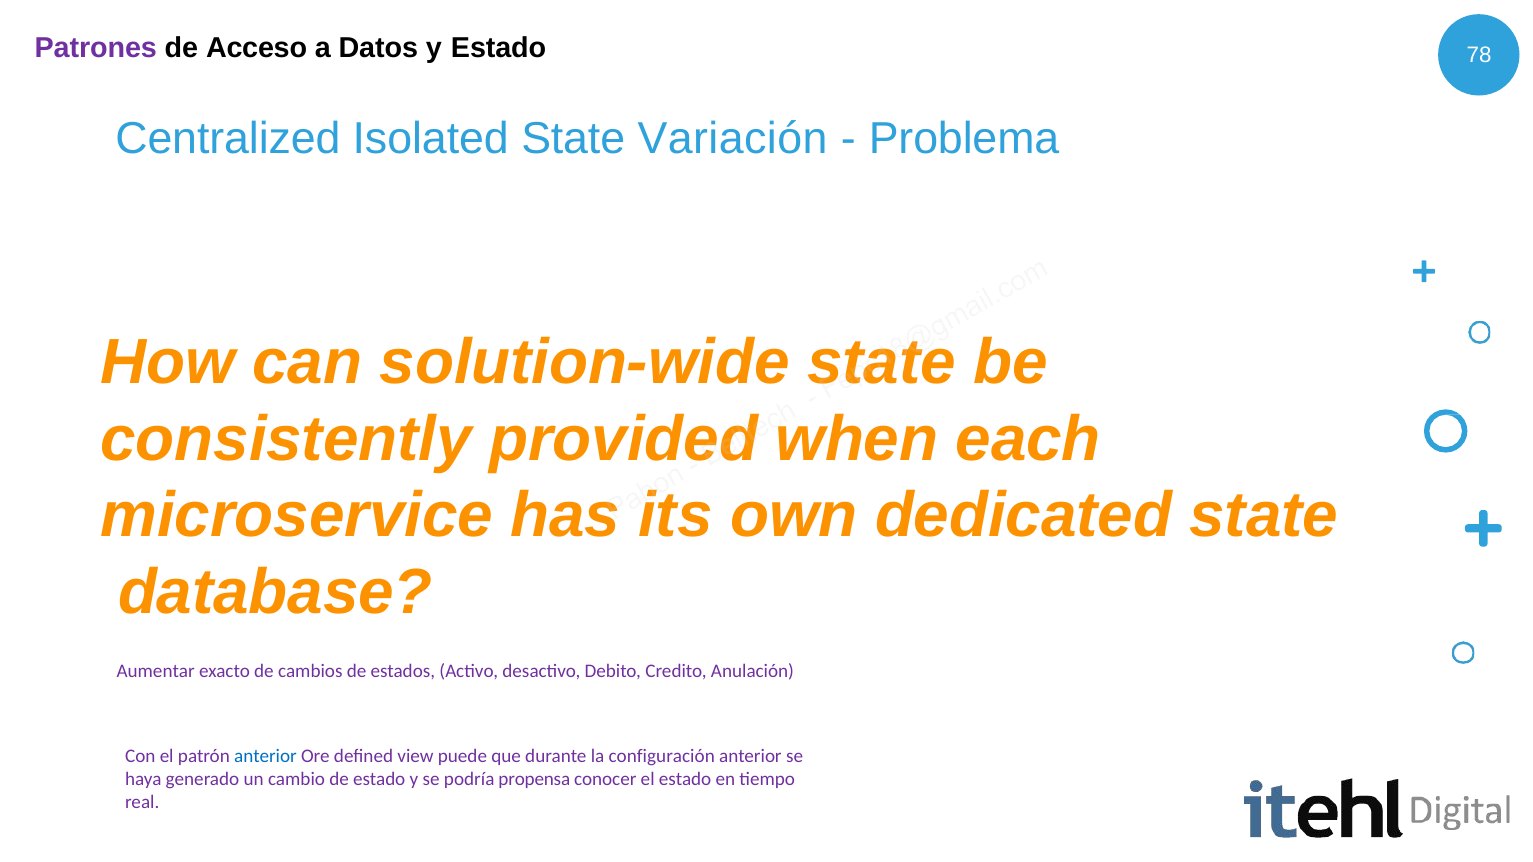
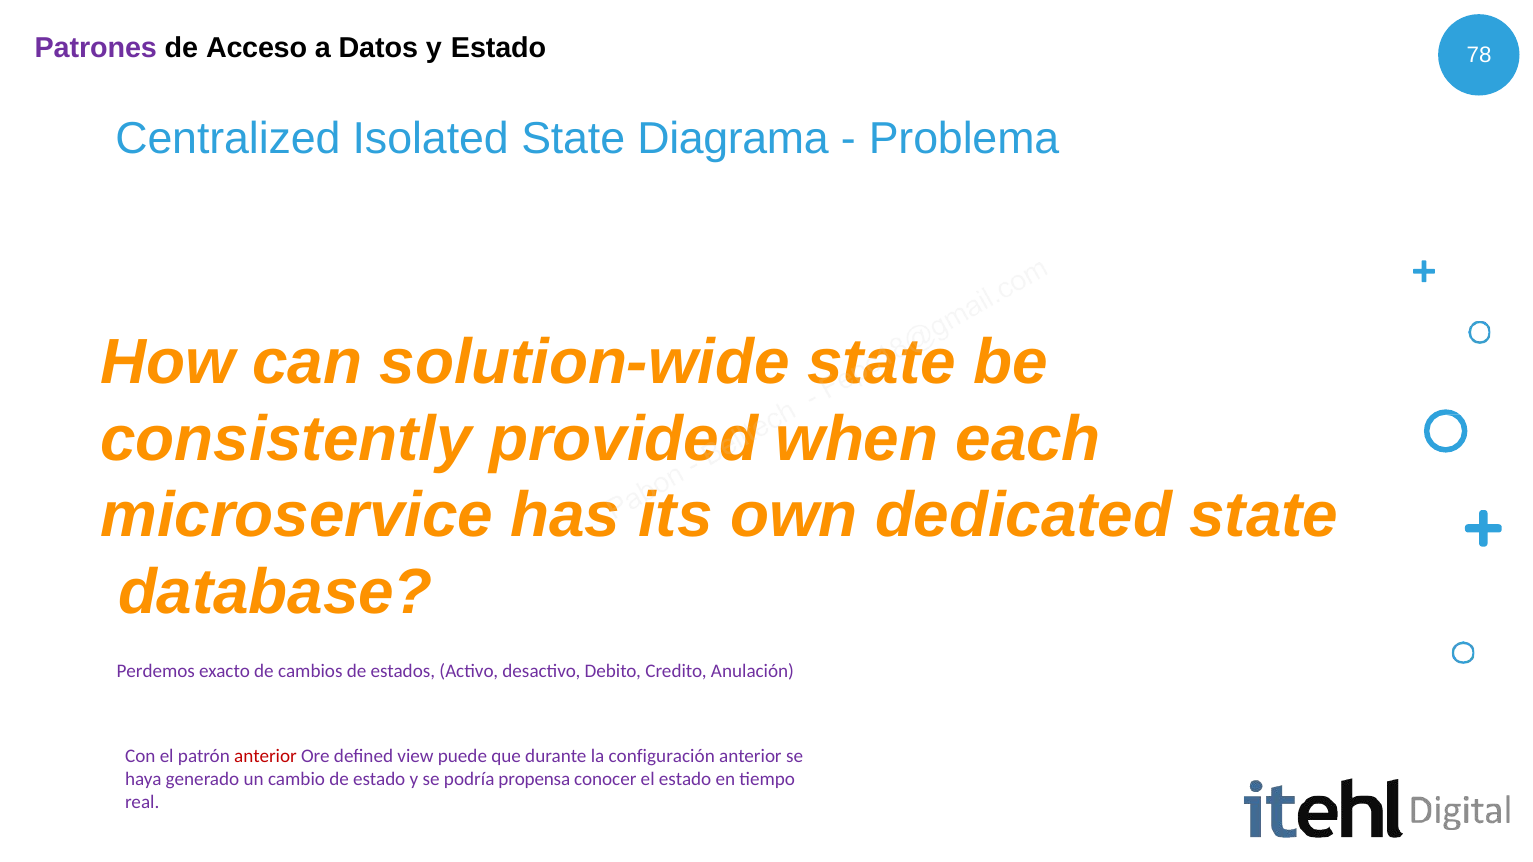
Variación: Variación -> Diagrama
Aumentar: Aumentar -> Perdemos
anterior at (265, 756) colour: blue -> red
